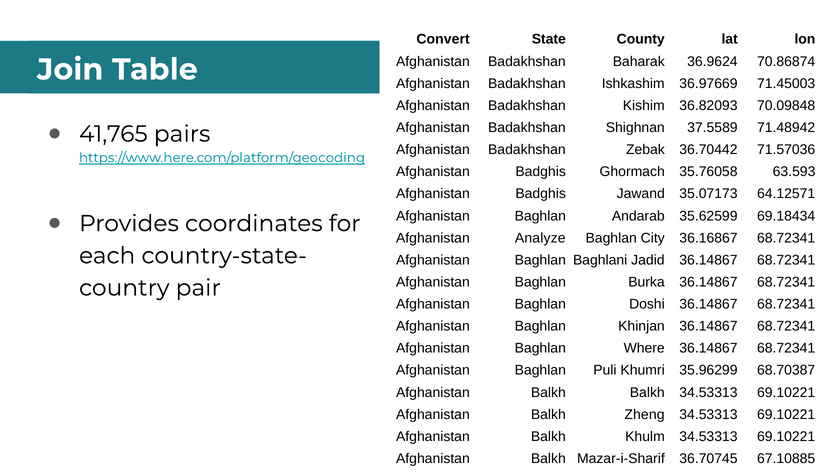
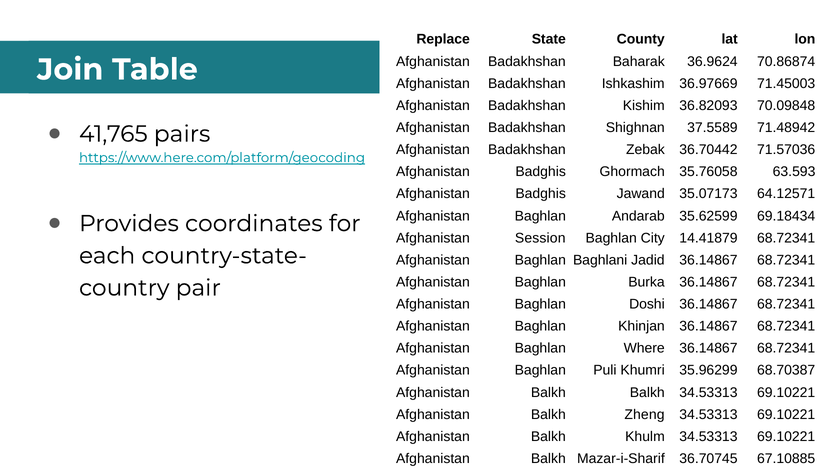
Convert: Convert -> Replace
Analyze: Analyze -> Session
36.16867: 36.16867 -> 14.41879
